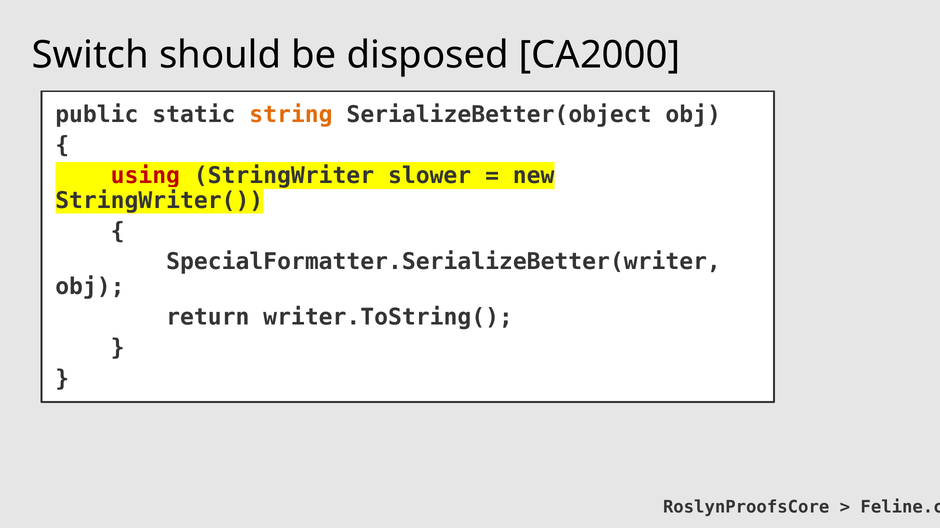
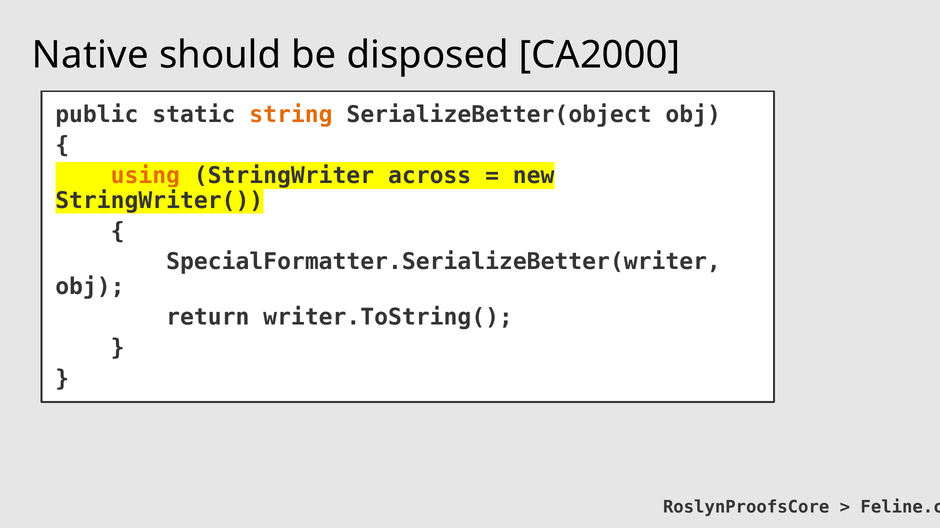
Switch: Switch -> Native
using colour: red -> orange
slower: slower -> across
